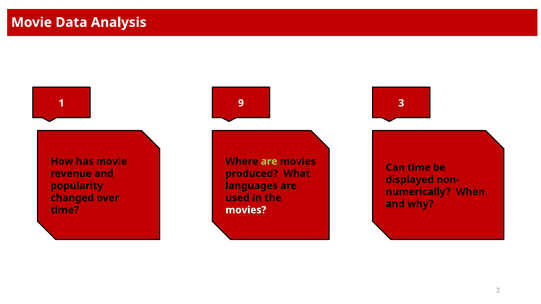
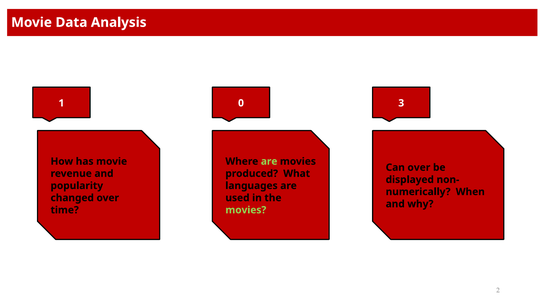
9: 9 -> 0
Can time: time -> over
movies at (246, 210) colour: white -> light green
